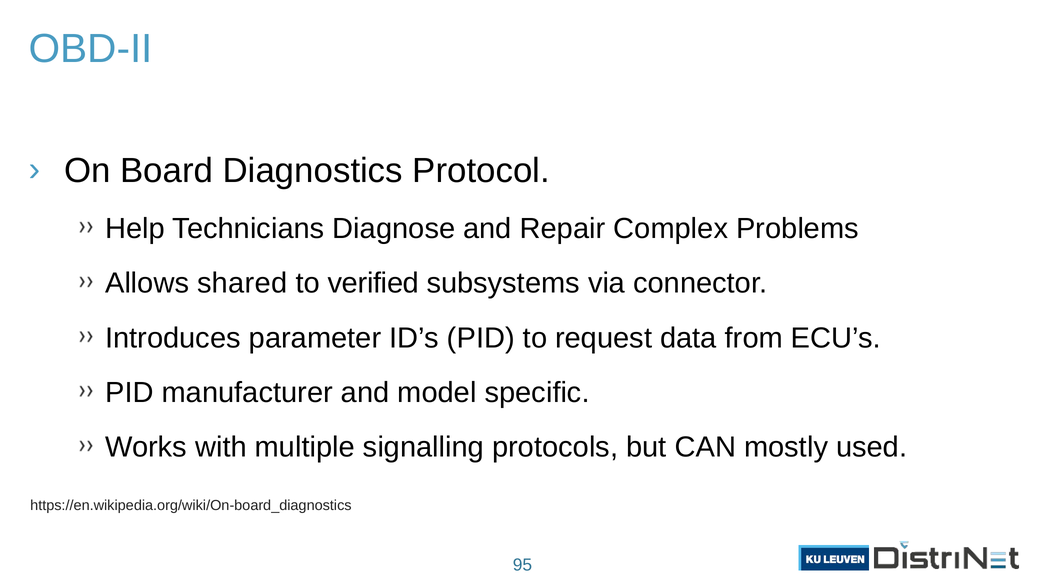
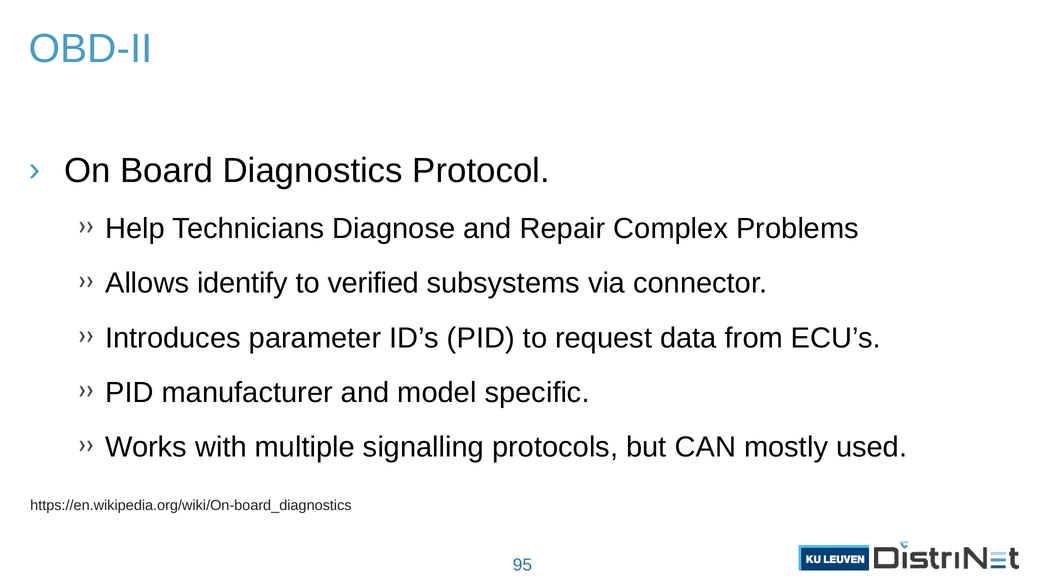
shared: shared -> identify
